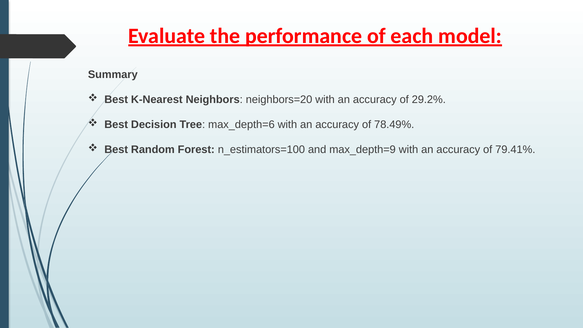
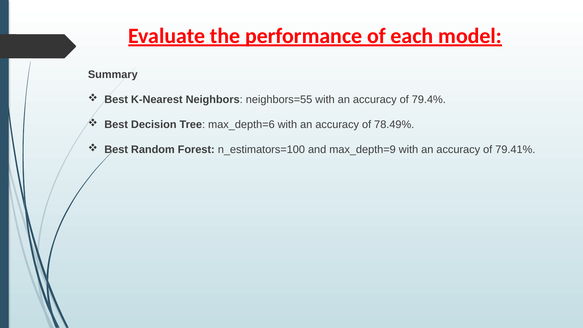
neighbors=20: neighbors=20 -> neighbors=55
29.2%: 29.2% -> 79.4%
